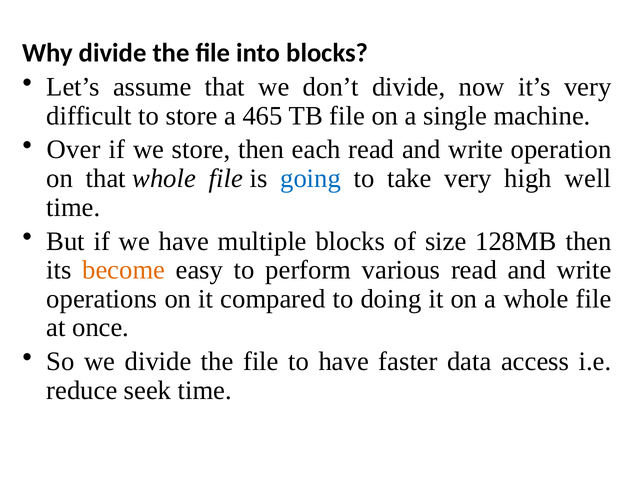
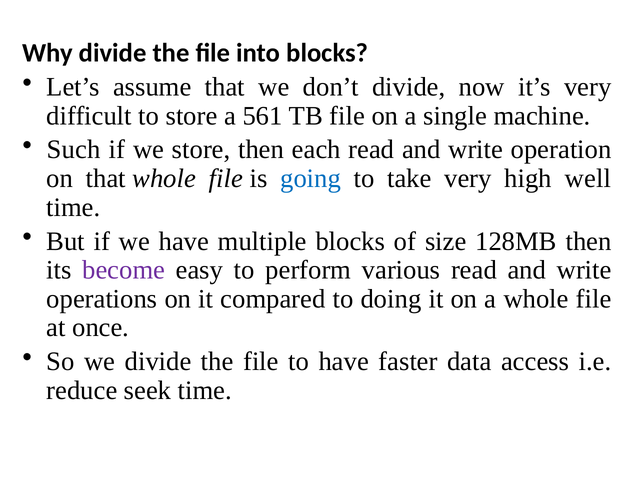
465: 465 -> 561
Over: Over -> Such
become colour: orange -> purple
